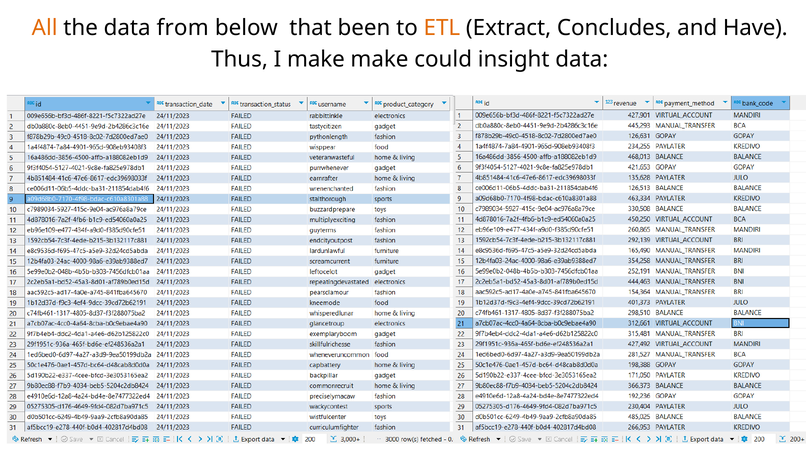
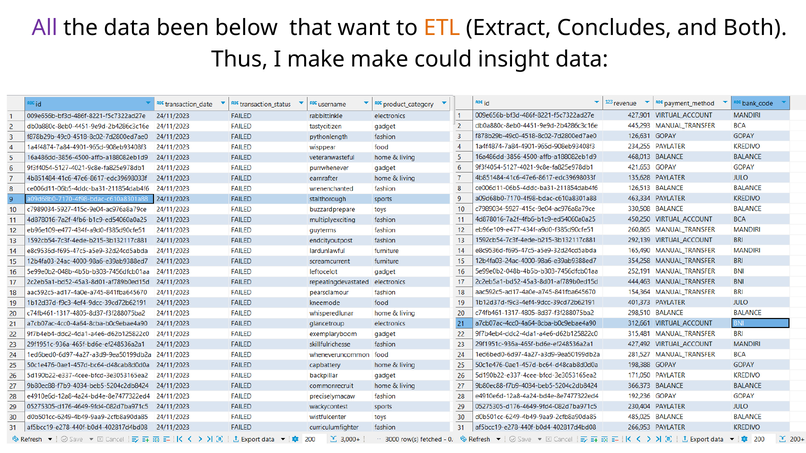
All colour: orange -> purple
from: from -> been
been: been -> want
Have: Have -> Both
